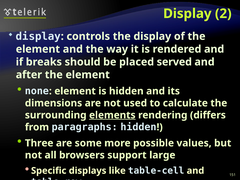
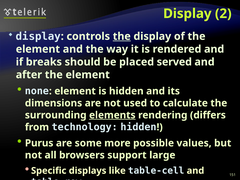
the at (122, 36) underline: none -> present
paragraphs: paragraphs -> technology
Three: Three -> Purus
